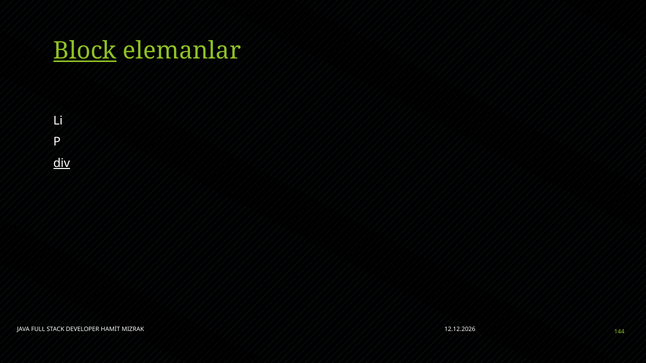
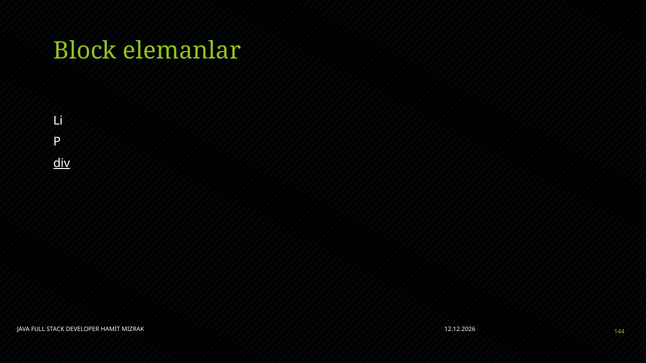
Block underline: present -> none
